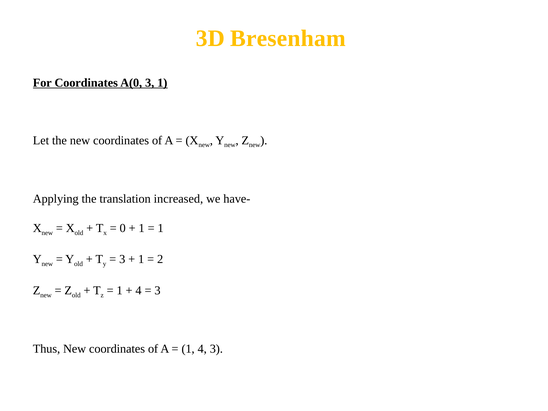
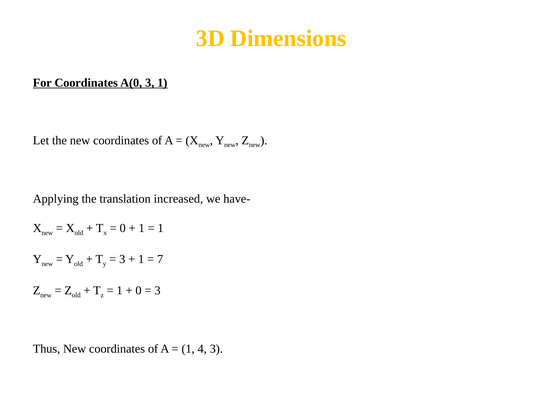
Bresenham: Bresenham -> Dimensions
2: 2 -> 7
4 at (139, 291): 4 -> 0
